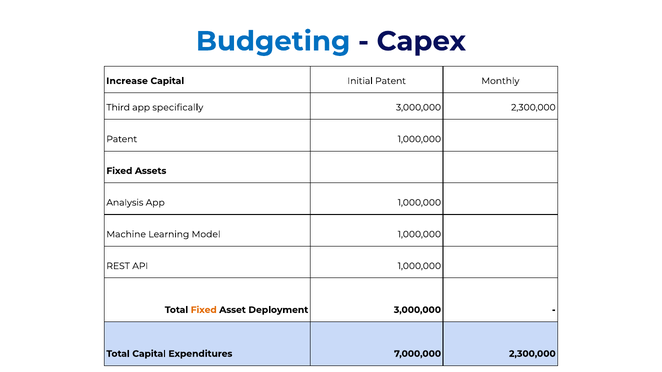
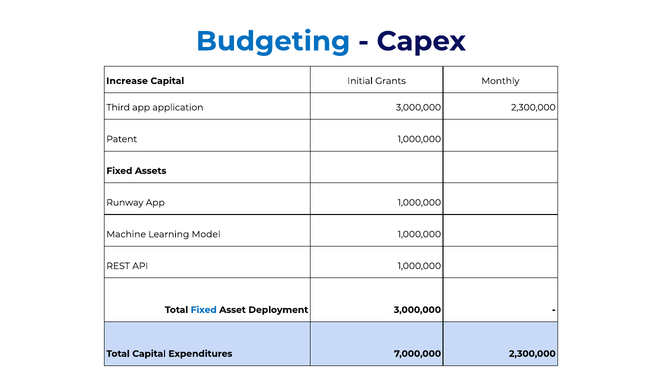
Initial Patent: Patent -> Grants
specifically: specifically -> application
Analysis: Analysis -> Runway
Fixed at (204, 310) colour: orange -> blue
